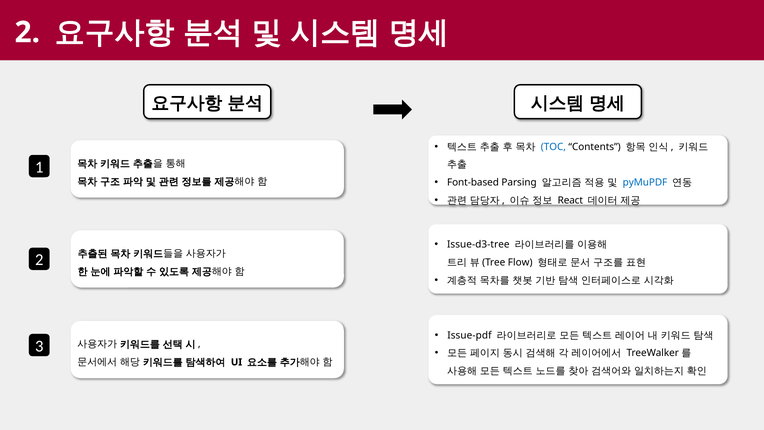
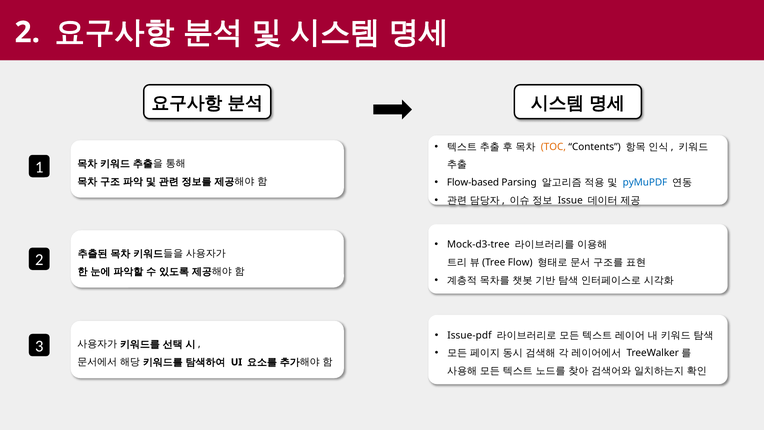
TOC colour: blue -> orange
Font-based: Font-based -> Flow-based
React: React -> Issue
Issue-d3-tree: Issue-d3-tree -> Mock-d3-tree
